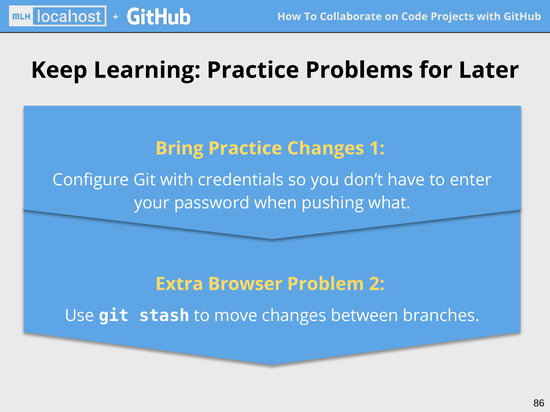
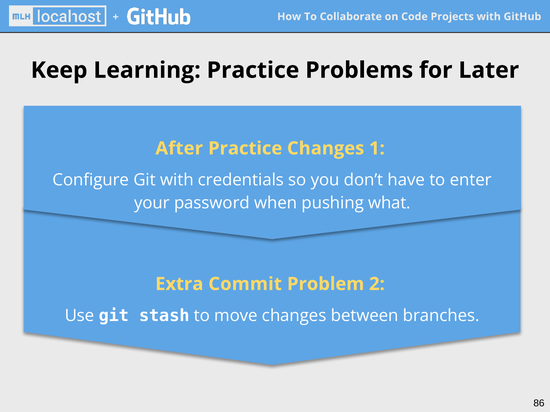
Bring: Bring -> After
Browser: Browser -> Commit
